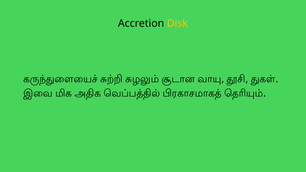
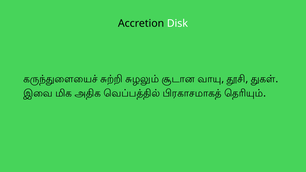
Disk colour: yellow -> white
